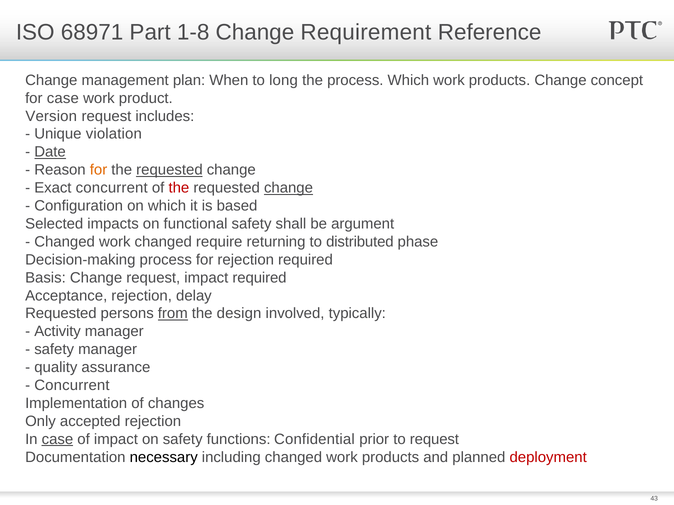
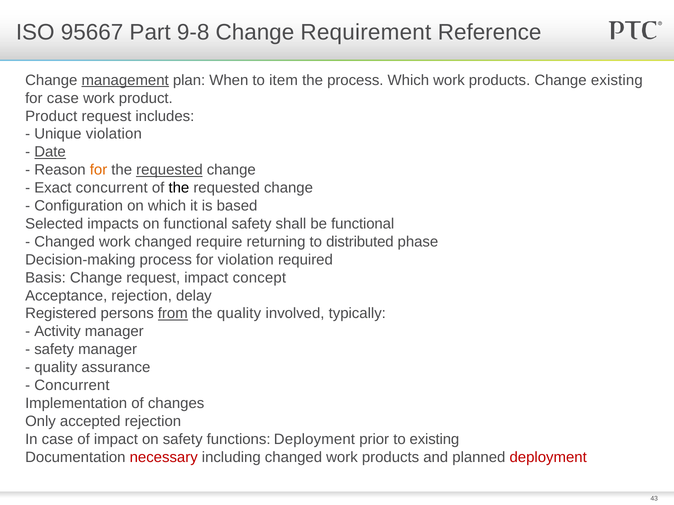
68971: 68971 -> 95667
1-8: 1-8 -> 9-8
management underline: none -> present
long: long -> item
Change concept: concept -> existing
Version at (51, 116): Version -> Product
the at (179, 188) colour: red -> black
change at (289, 188) underline: present -> none
be argument: argument -> functional
for rejection: rejection -> violation
impact required: required -> concept
Requested at (61, 314): Requested -> Registered
the design: design -> quality
case at (57, 440) underline: present -> none
functions Confidential: Confidential -> Deployment
to request: request -> existing
necessary colour: black -> red
